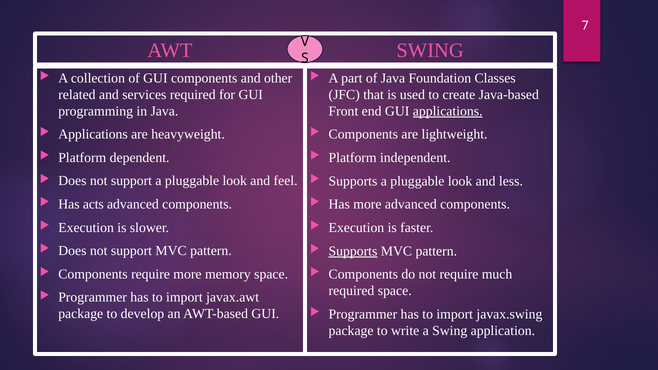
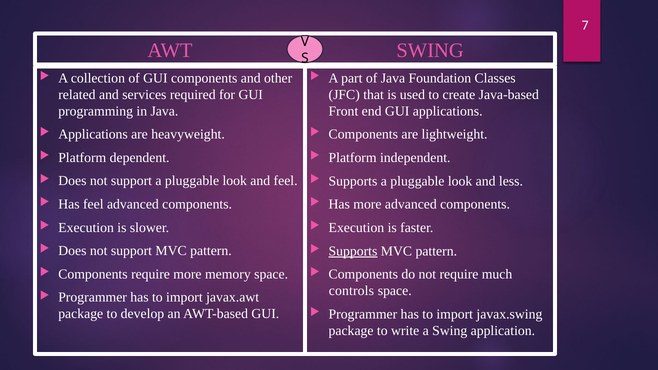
applications at (448, 111) underline: present -> none
Has acts: acts -> feel
required at (351, 291): required -> controls
